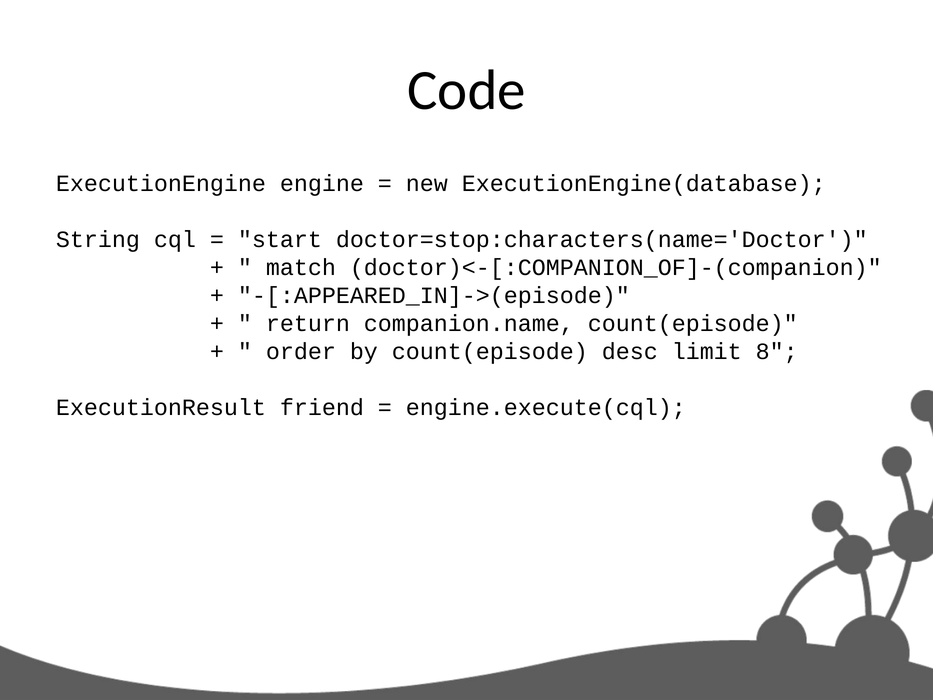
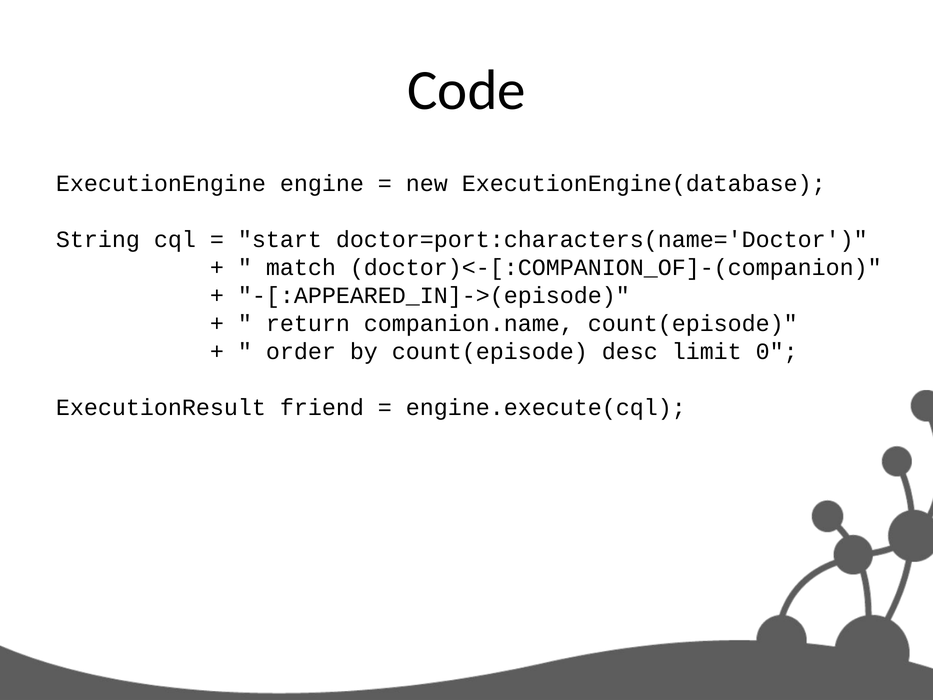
doctor=stop:characters(name='Doctor: doctor=stop:characters(name='Doctor -> doctor=port:characters(name='Doctor
8: 8 -> 0
